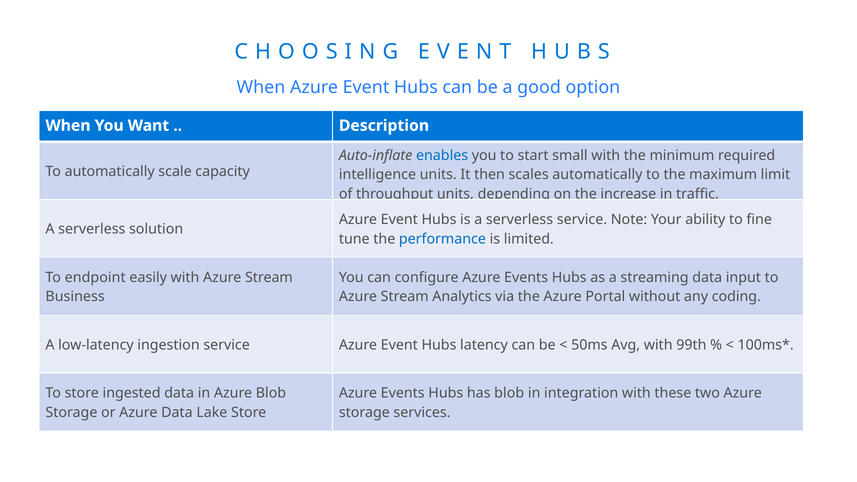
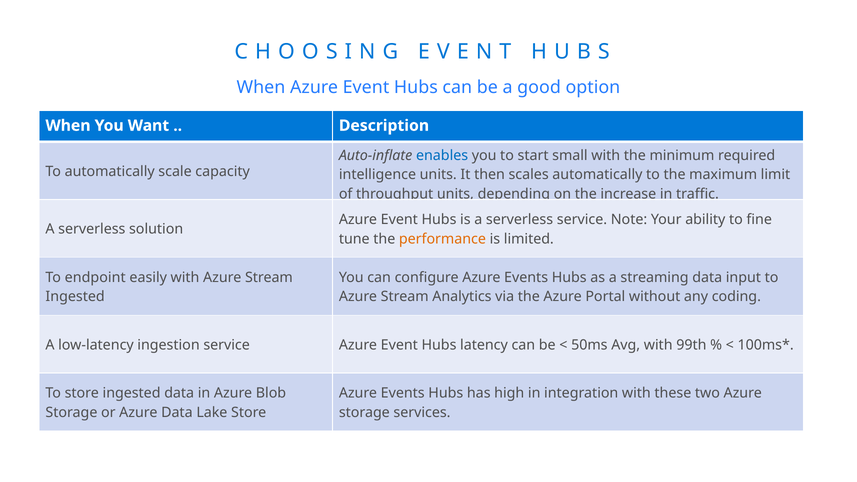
performance colour: blue -> orange
Business at (75, 297): Business -> Ingested
has blob: blob -> high
